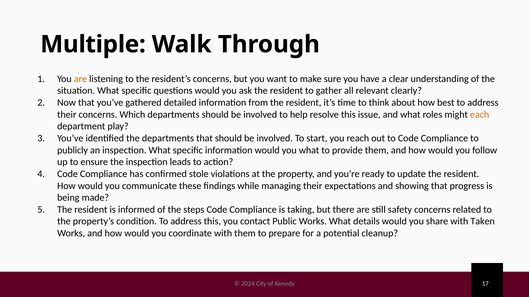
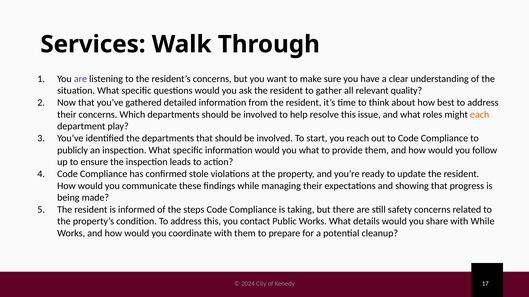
Multiple: Multiple -> Services
are at (80, 79) colour: orange -> purple
clearly: clearly -> quality
with Taken: Taken -> While
